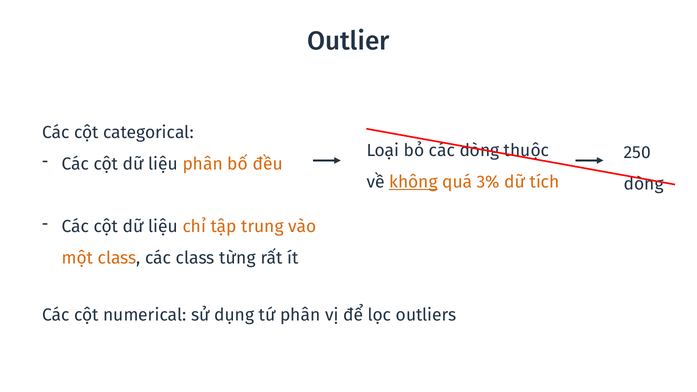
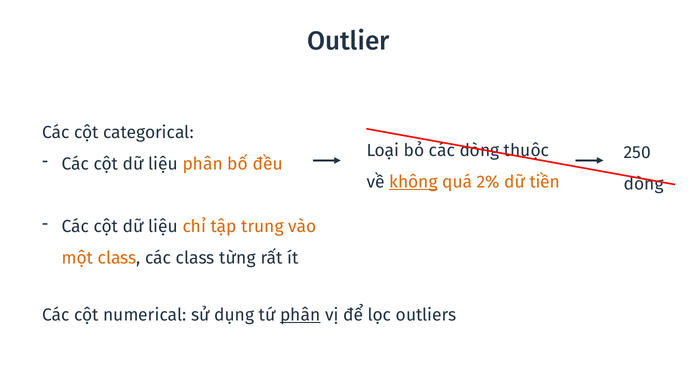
3%: 3% -> 2%
tích: tích -> tiền
phân at (300, 315) underline: none -> present
